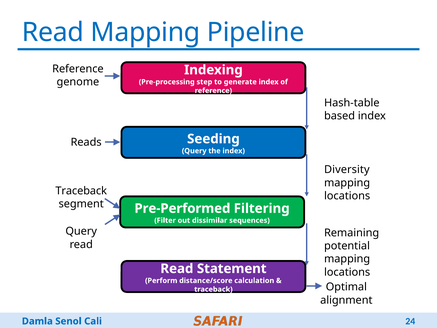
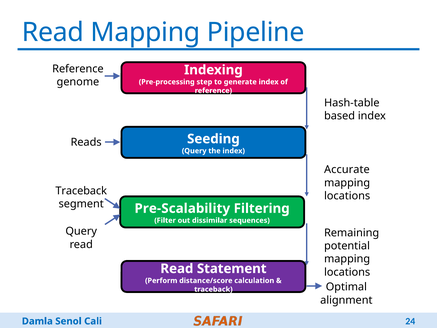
Diversity: Diversity -> Accurate
Pre-Performed: Pre-Performed -> Pre-Scalability
